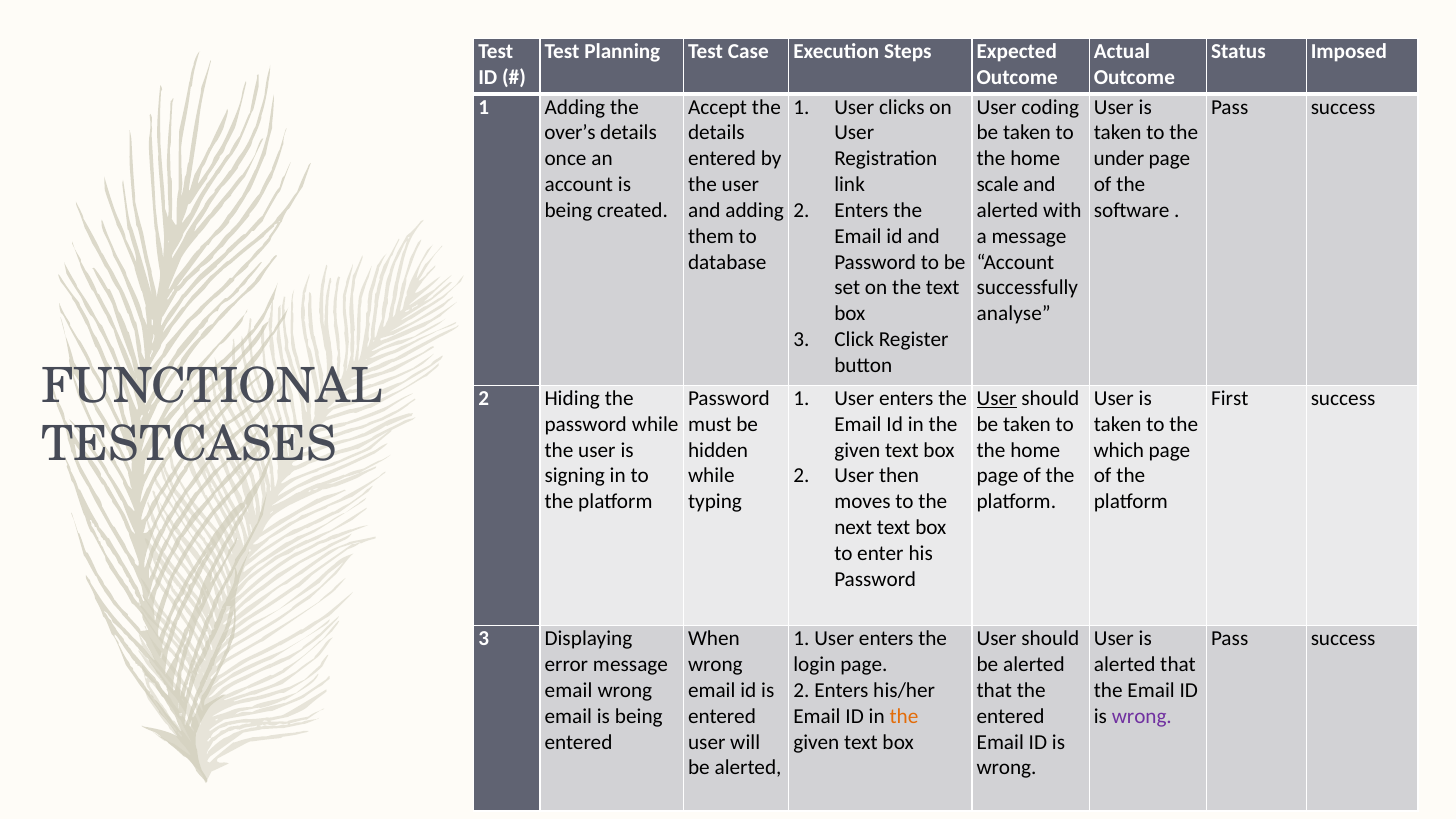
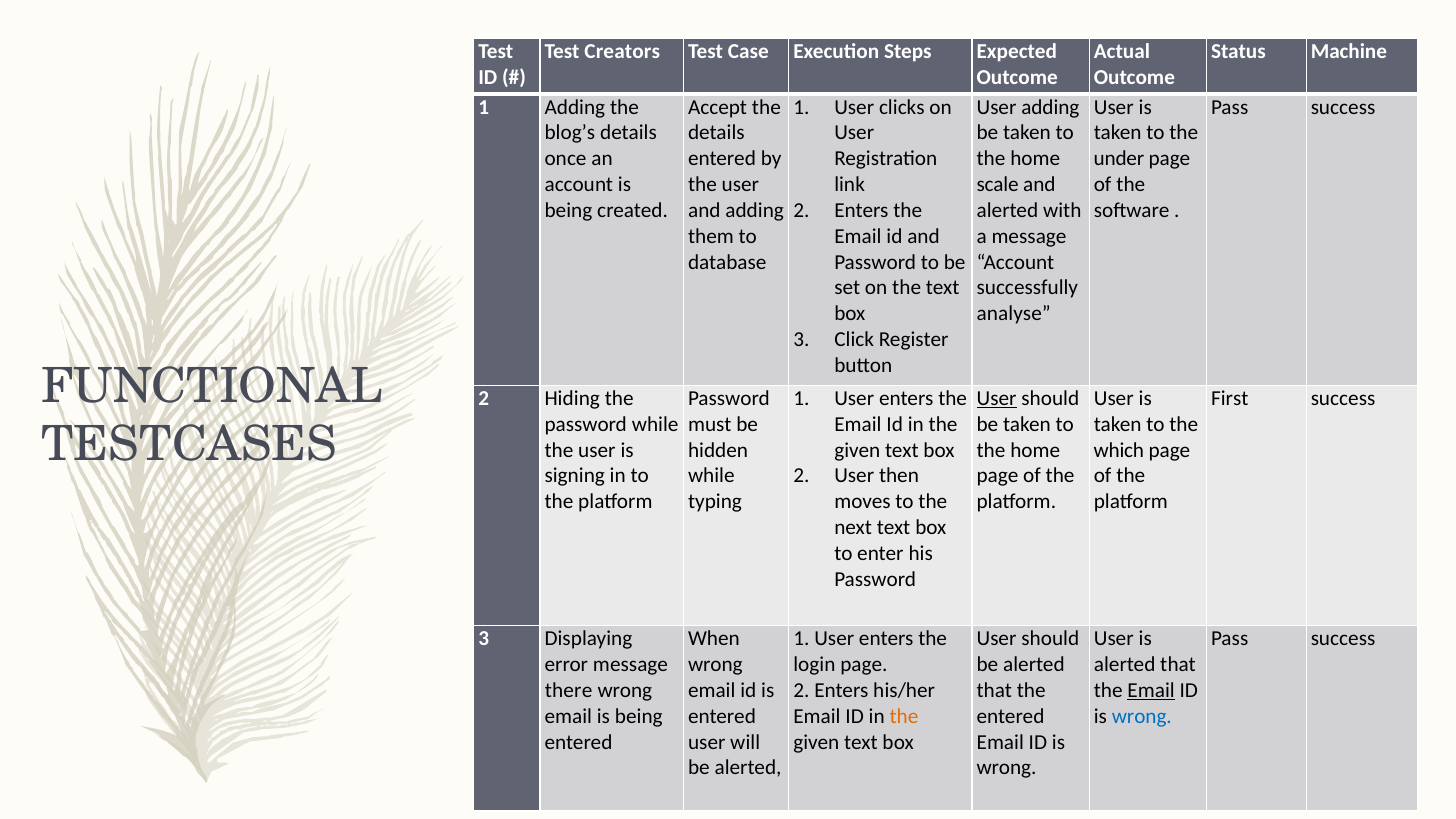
Planning: Planning -> Creators
Imposed: Imposed -> Machine
User coding: coding -> adding
over’s: over’s -> blog’s
email at (569, 690): email -> there
Email at (1151, 690) underline: none -> present
wrong at (1142, 716) colour: purple -> blue
